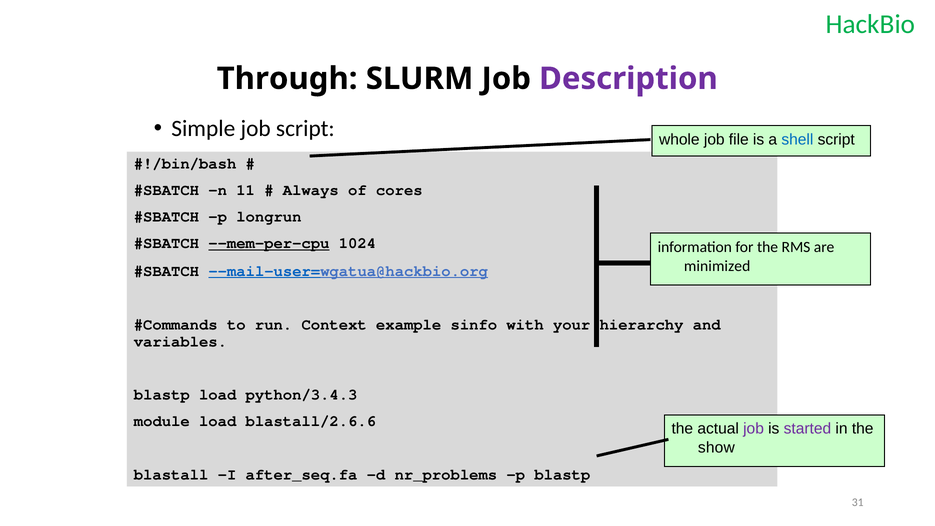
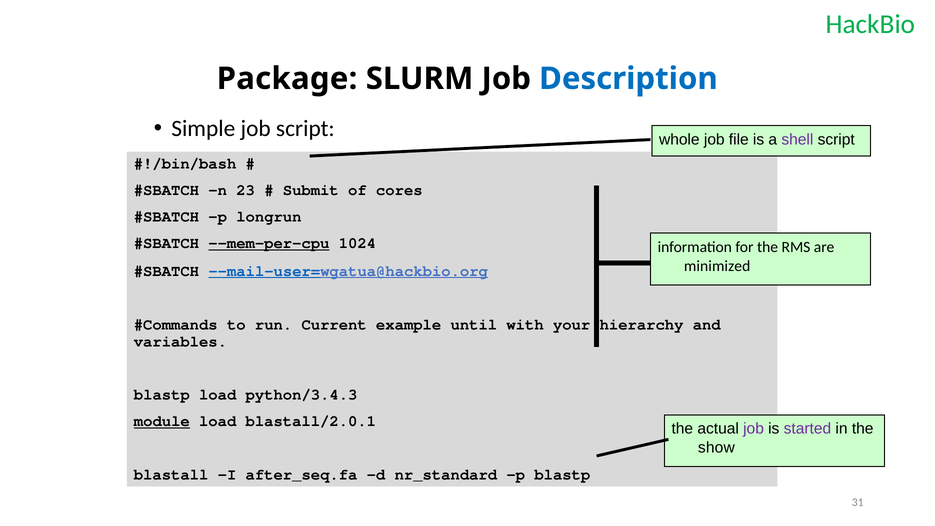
Through: Through -> Package
Description colour: purple -> blue
shell colour: blue -> purple
11: 11 -> 23
Always: Always -> Submit
Context: Context -> Current
sinfo: sinfo -> until
module underline: none -> present
blastall/2.6.6: blastall/2.6.6 -> blastall/2.0.1
nr_problems: nr_problems -> nr_standard
